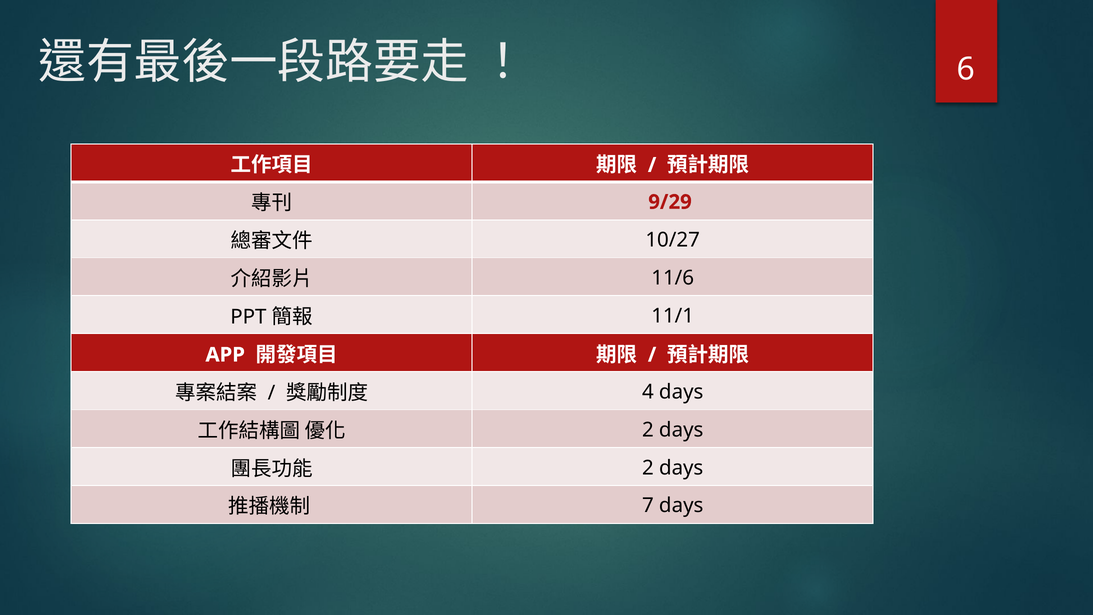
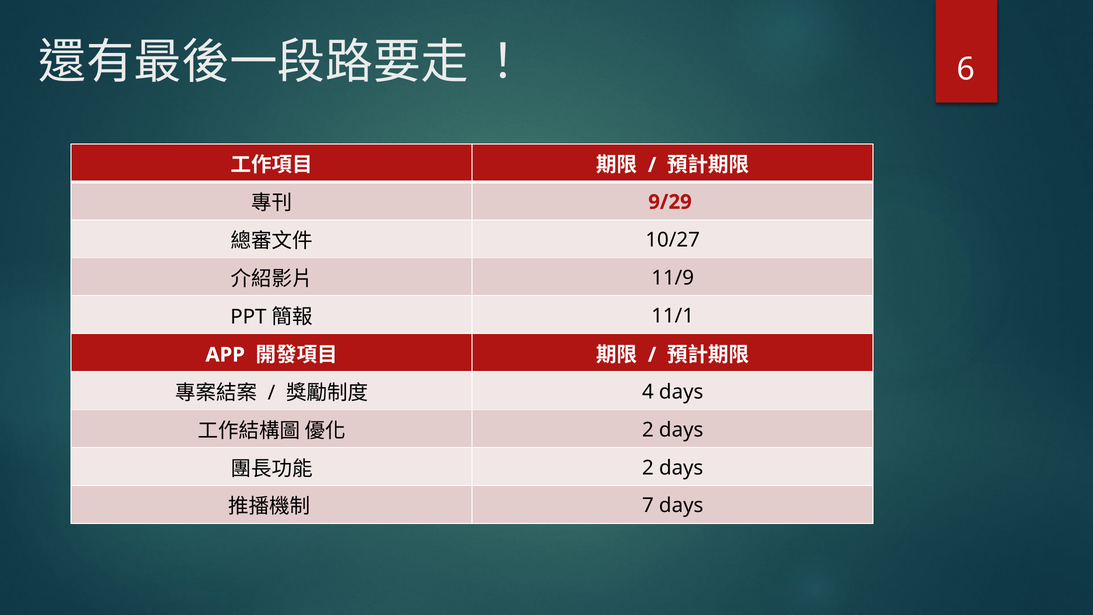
11/6: 11/6 -> 11/9
